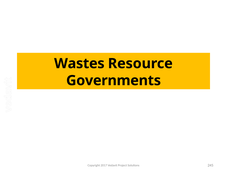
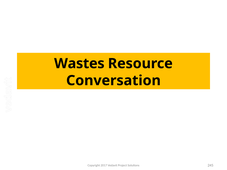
Governments: Governments -> Conversation
